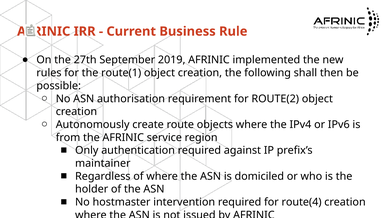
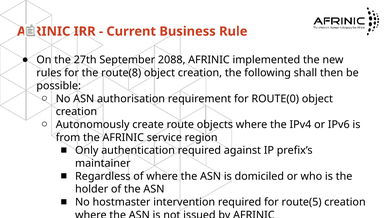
2019: 2019 -> 2088
route(1: route(1 -> route(8
ROUTE(2: ROUTE(2 -> ROUTE(0
route(4: route(4 -> route(5
